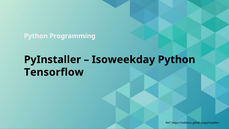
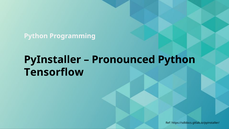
Isoweekday: Isoweekday -> Pronounced
